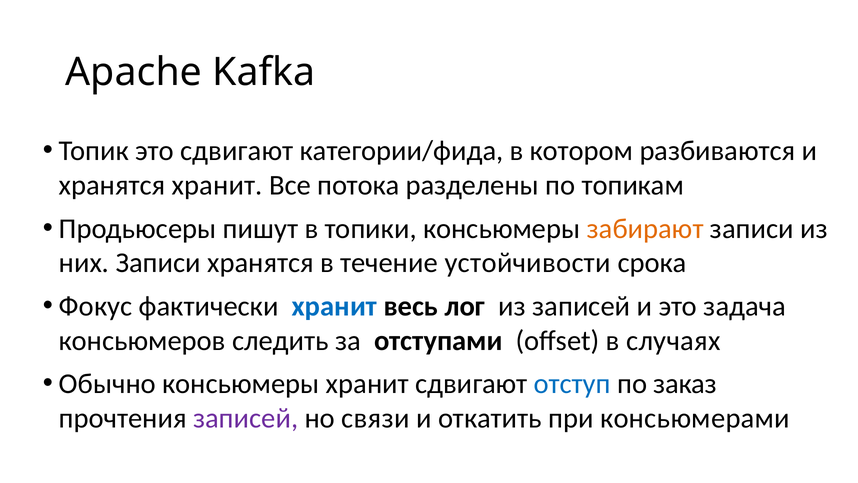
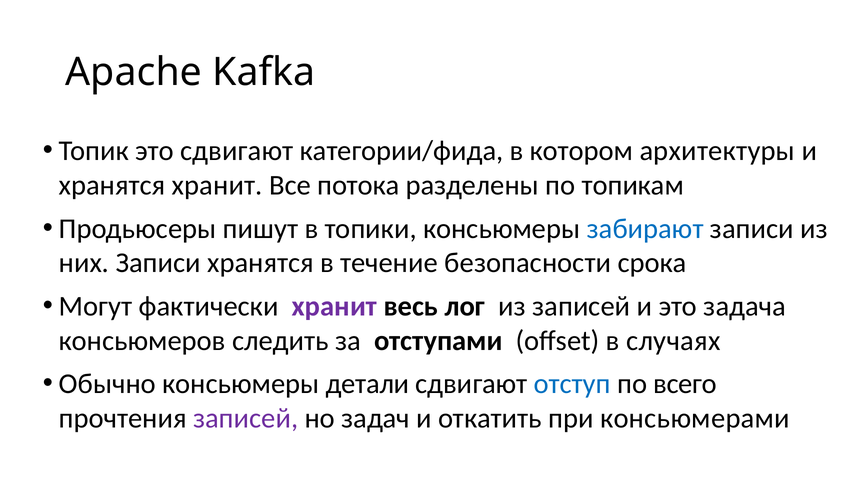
разбиваются: разбиваются -> архитектуры
забирают colour: orange -> blue
устойчивости: устойчивости -> безопасности
Фокус: Фокус -> Могут
хранит at (334, 306) colour: blue -> purple
консьюмеры хранит: хранит -> детали
заказ: заказ -> всего
связи: связи -> задач
